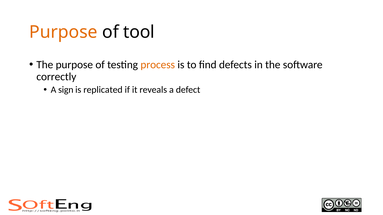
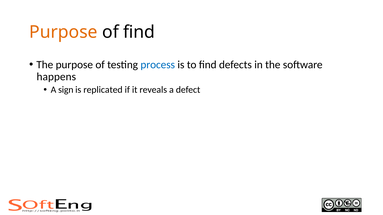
of tool: tool -> find
process colour: orange -> blue
correctly: correctly -> happens
